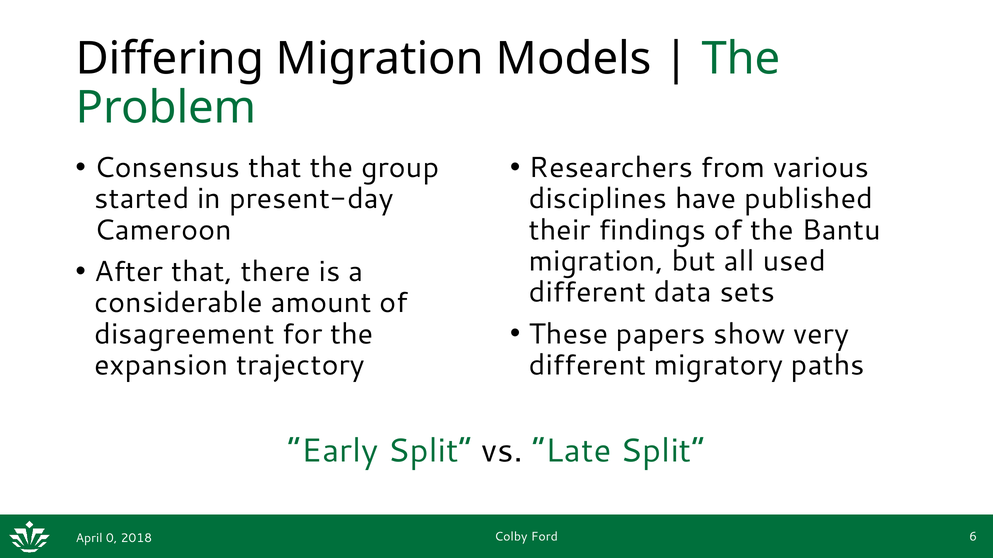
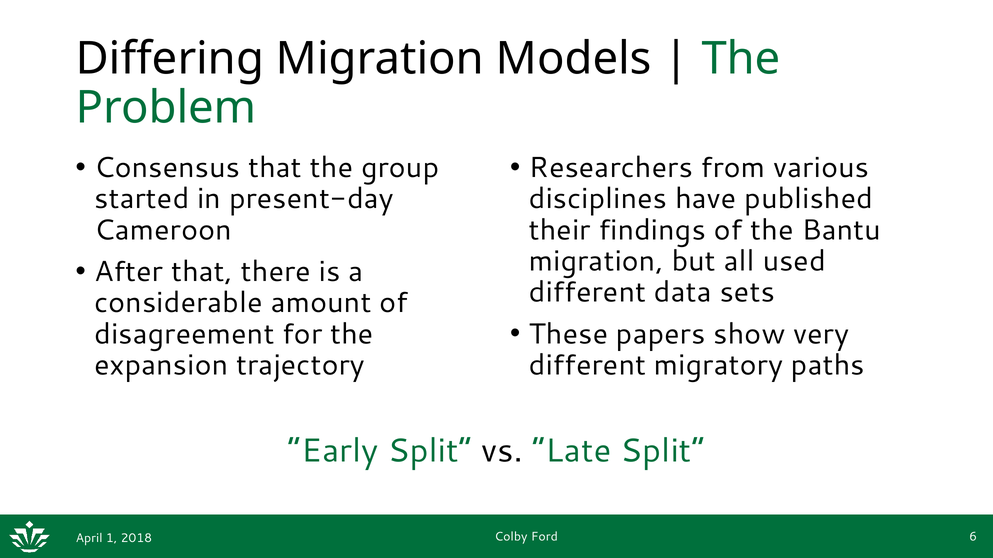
0: 0 -> 1
